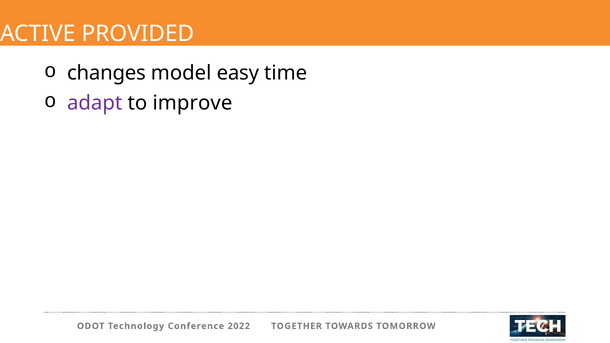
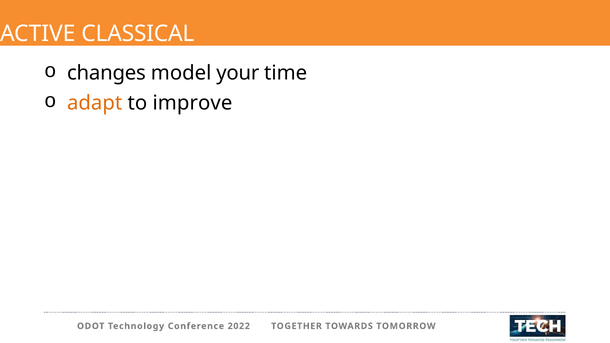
PROVIDED: PROVIDED -> CLASSICAL
easy: easy -> your
adapt colour: purple -> orange
